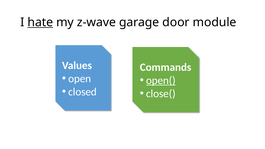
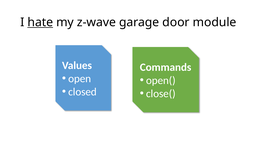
open( underline: present -> none
